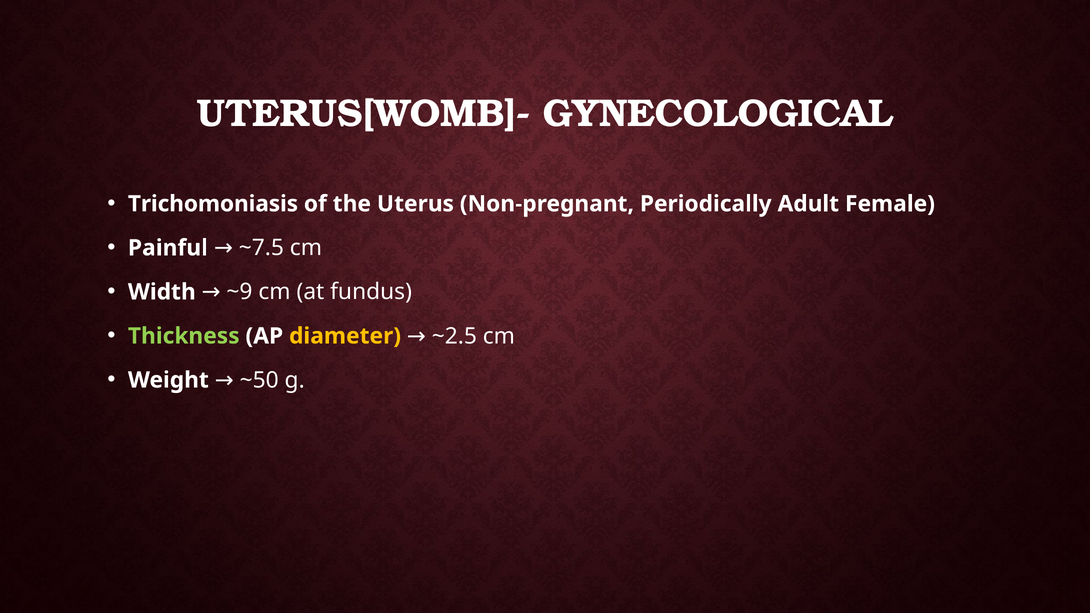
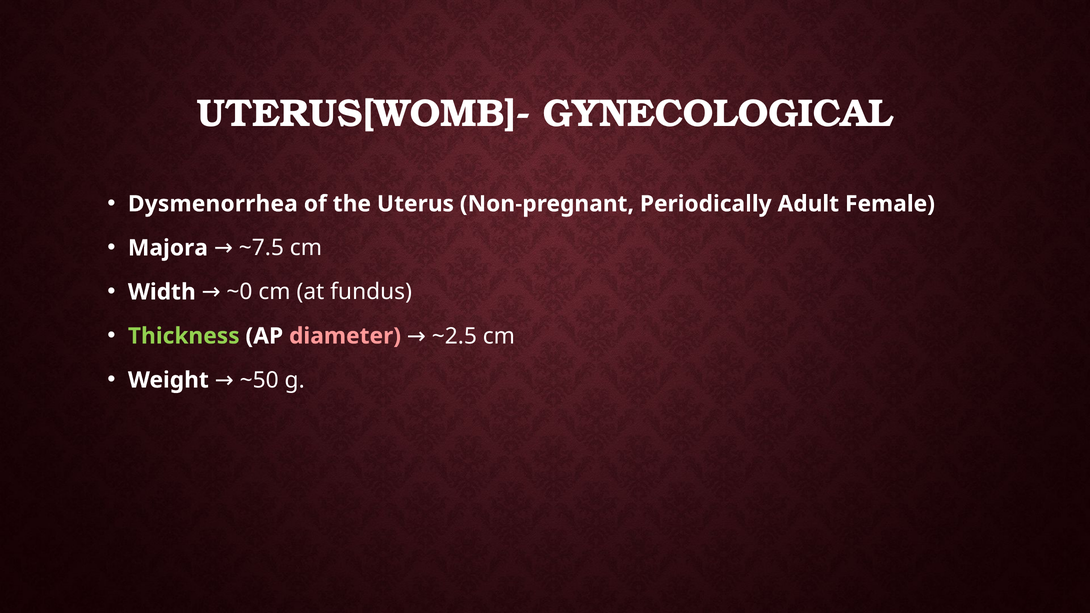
Trichomoniasis: Trichomoniasis -> Dysmenorrhea
Painful: Painful -> Majora
~9: ~9 -> ~0
diameter colour: yellow -> pink
